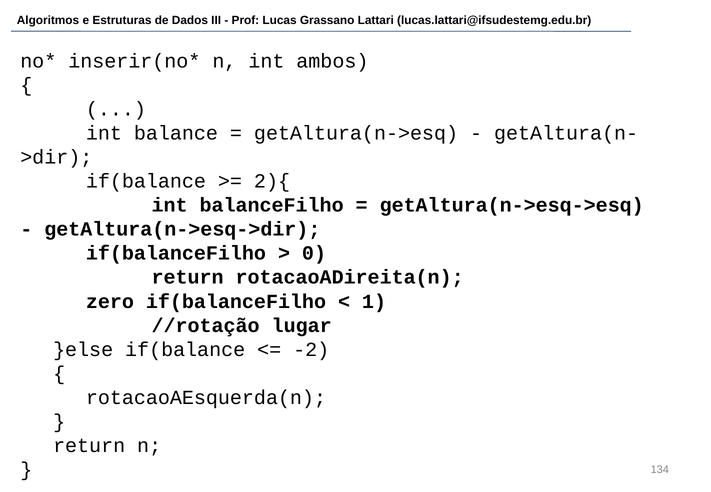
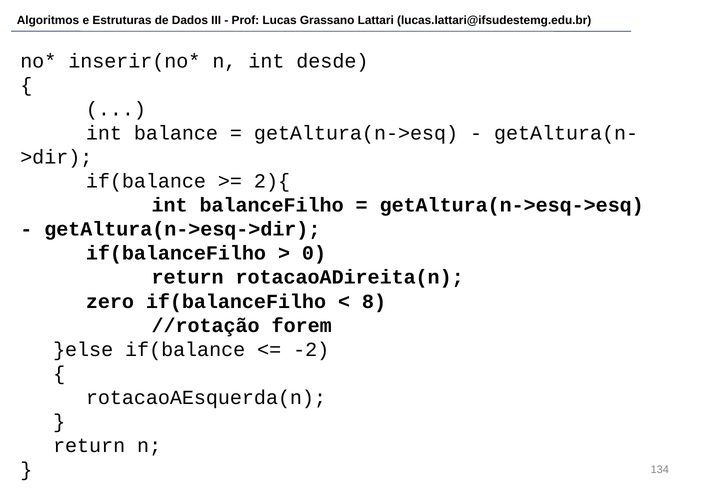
ambos: ambos -> desde
1: 1 -> 8
lugar: lugar -> forem
